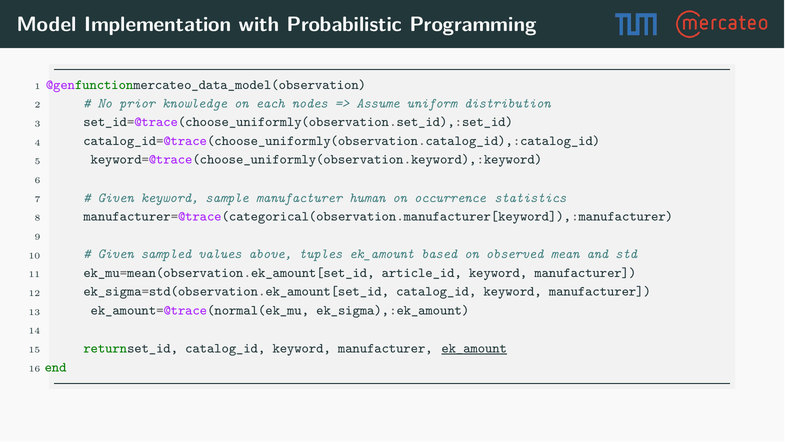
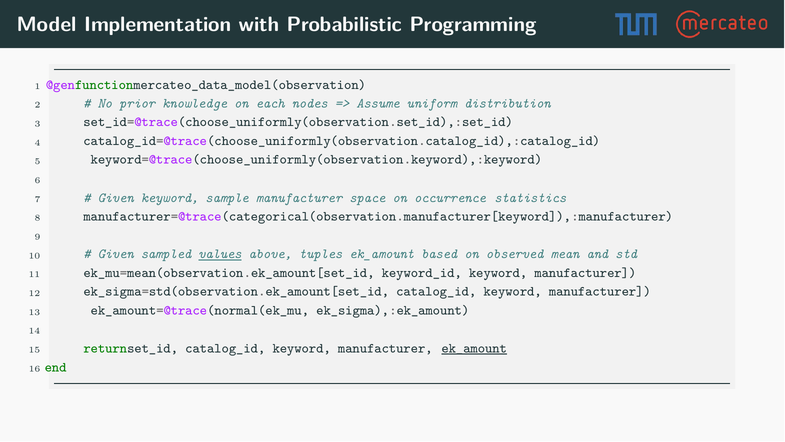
human: human -> space
values underline: none -> present
article_id: article_id -> keyword_id
